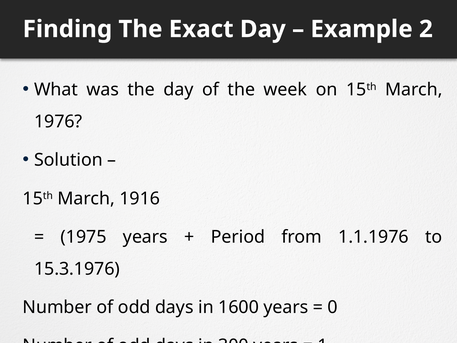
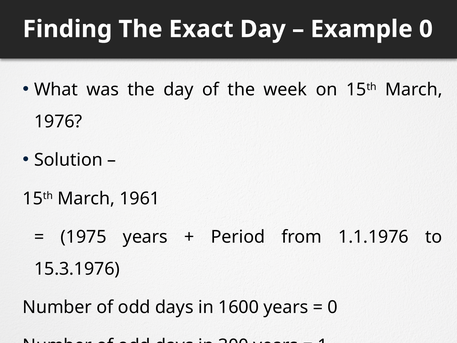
Example 2: 2 -> 0
1916: 1916 -> 1961
